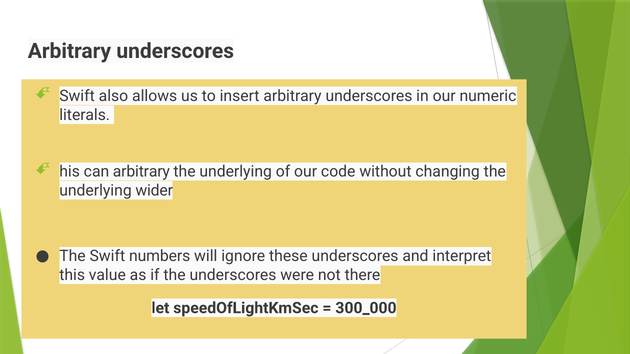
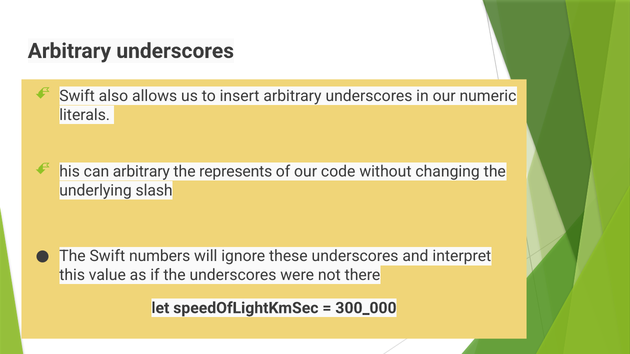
underlying at (236, 172): underlying -> represents
wider: wider -> slash
